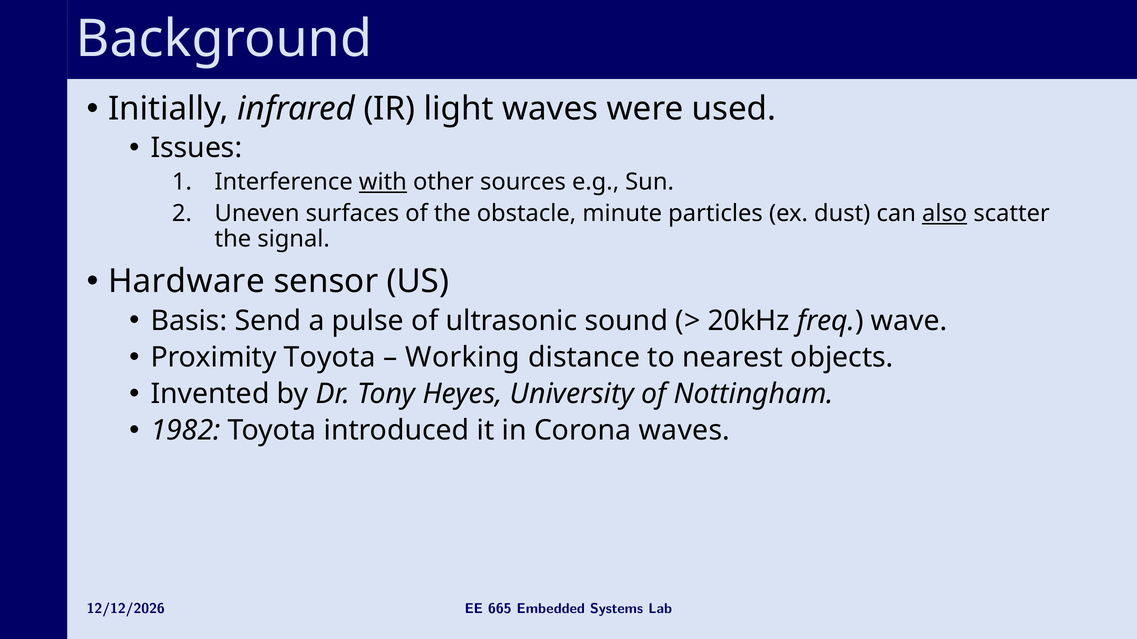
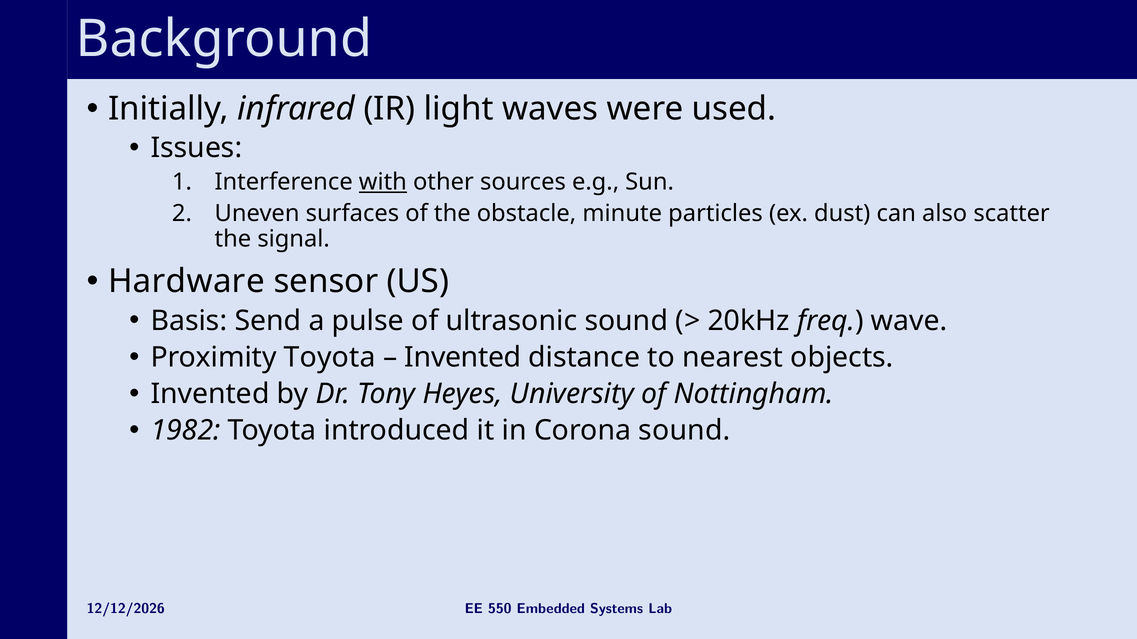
also underline: present -> none
Working at (463, 358): Working -> Invented
Corona waves: waves -> sound
665: 665 -> 550
